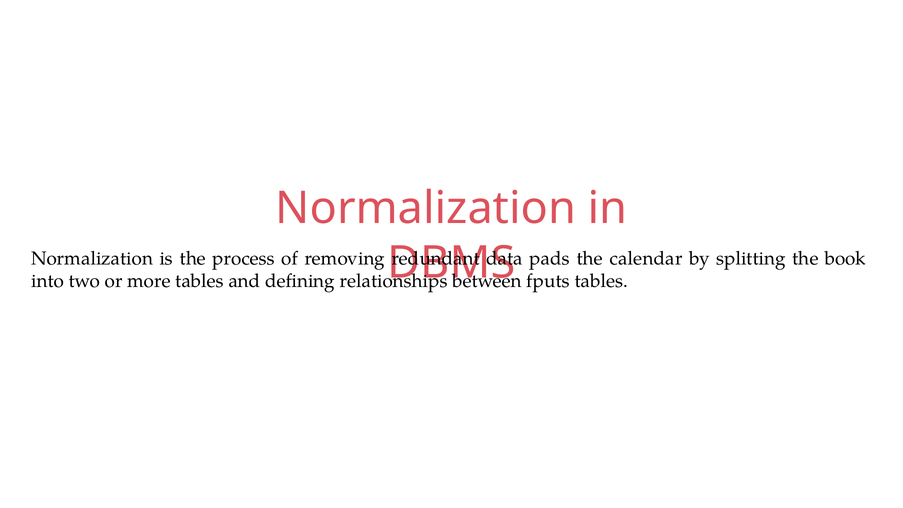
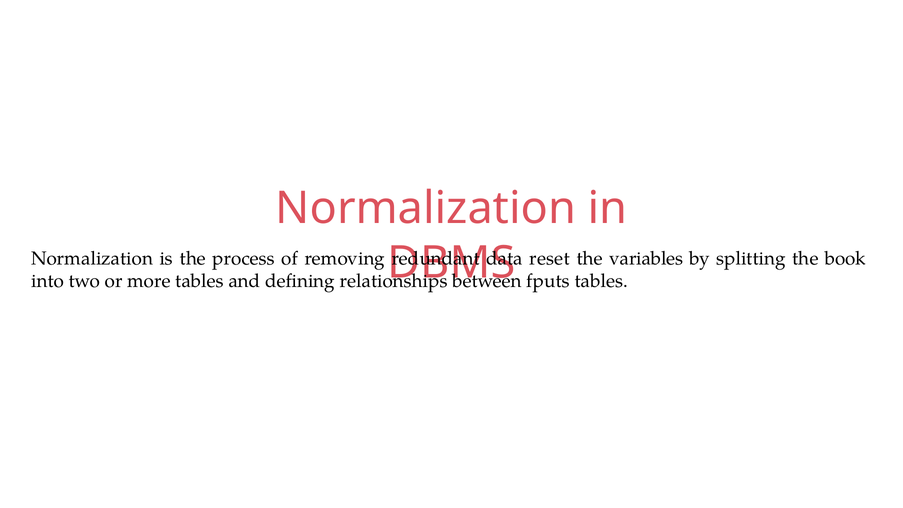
pads: pads -> reset
calendar: calendar -> variables
